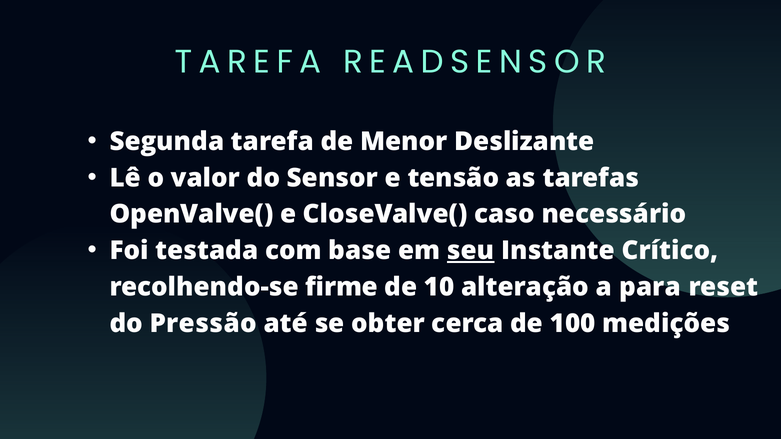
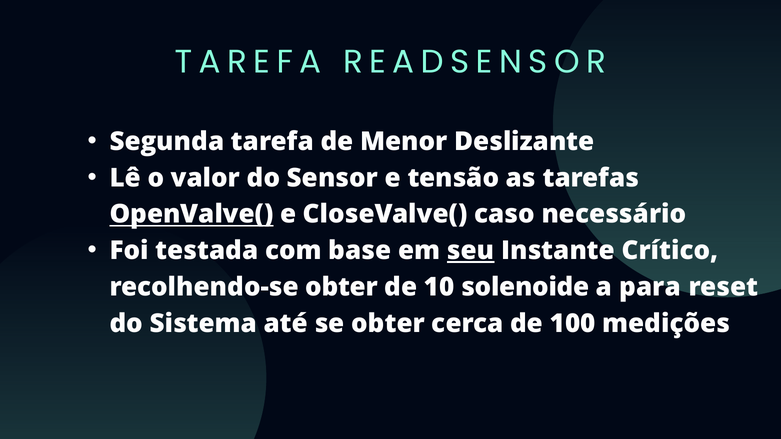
OpenValve( underline: none -> present
recolhendo-se firme: firme -> obter
alteração: alteração -> solenoide
Pressão: Pressão -> Sistema
